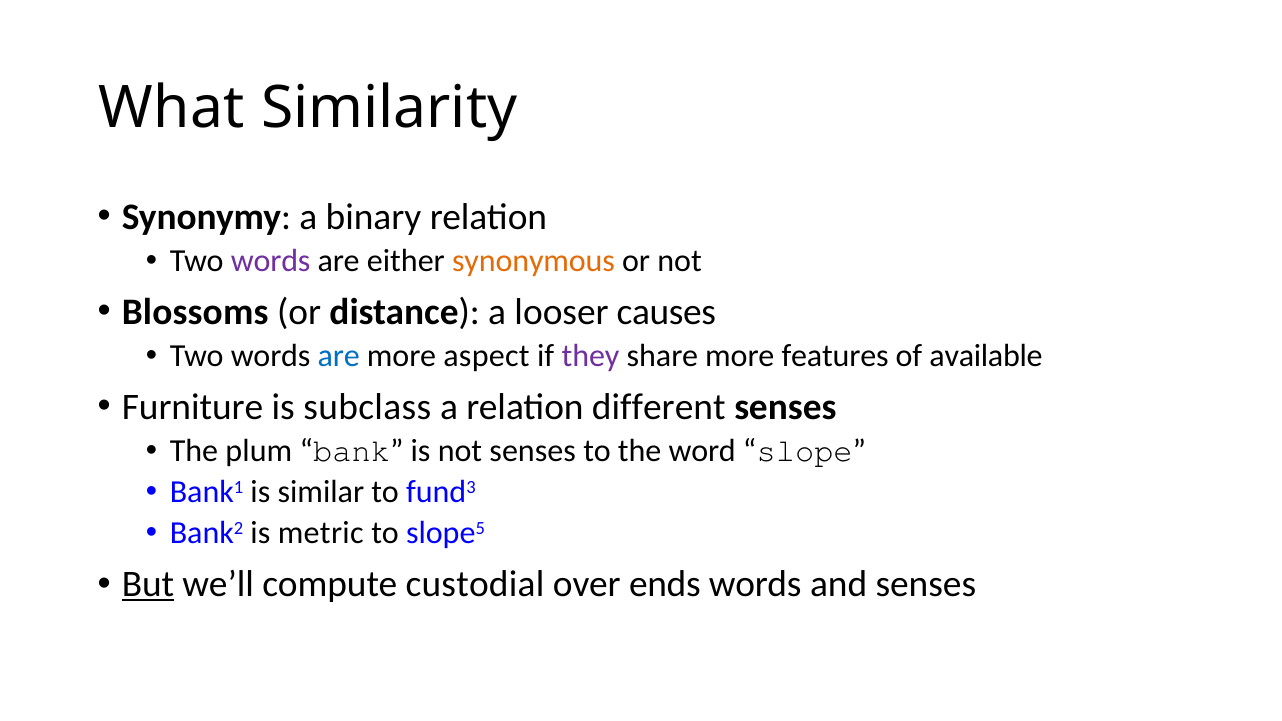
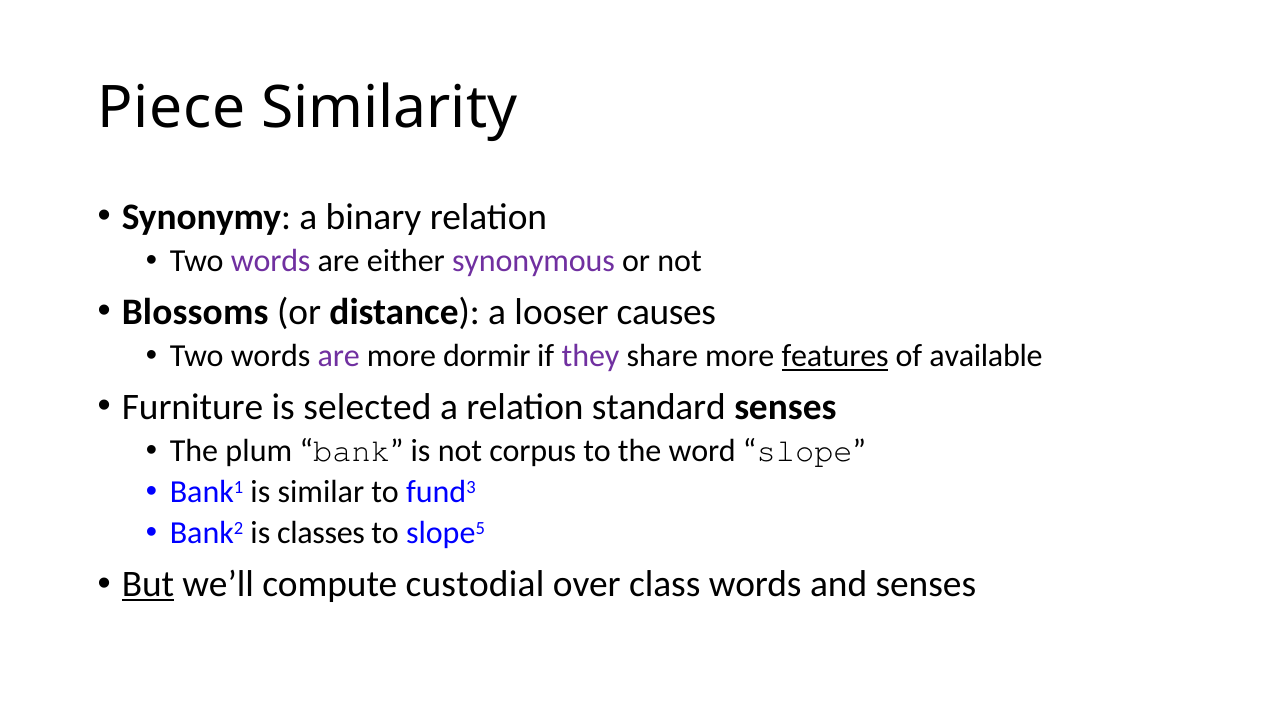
What: What -> Piece
synonymous colour: orange -> purple
are at (339, 356) colour: blue -> purple
aspect: aspect -> dormir
features underline: none -> present
subclass: subclass -> selected
different: different -> standard
not senses: senses -> corpus
metric: metric -> classes
ends: ends -> class
